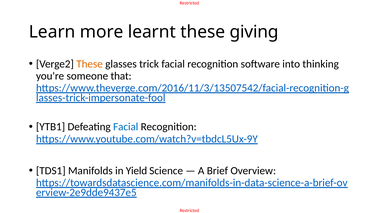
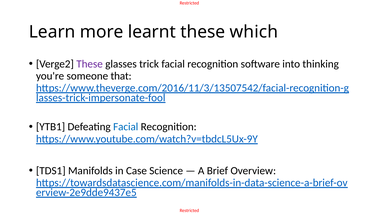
giving: giving -> which
These at (90, 64) colour: orange -> purple
Yield: Yield -> Case
